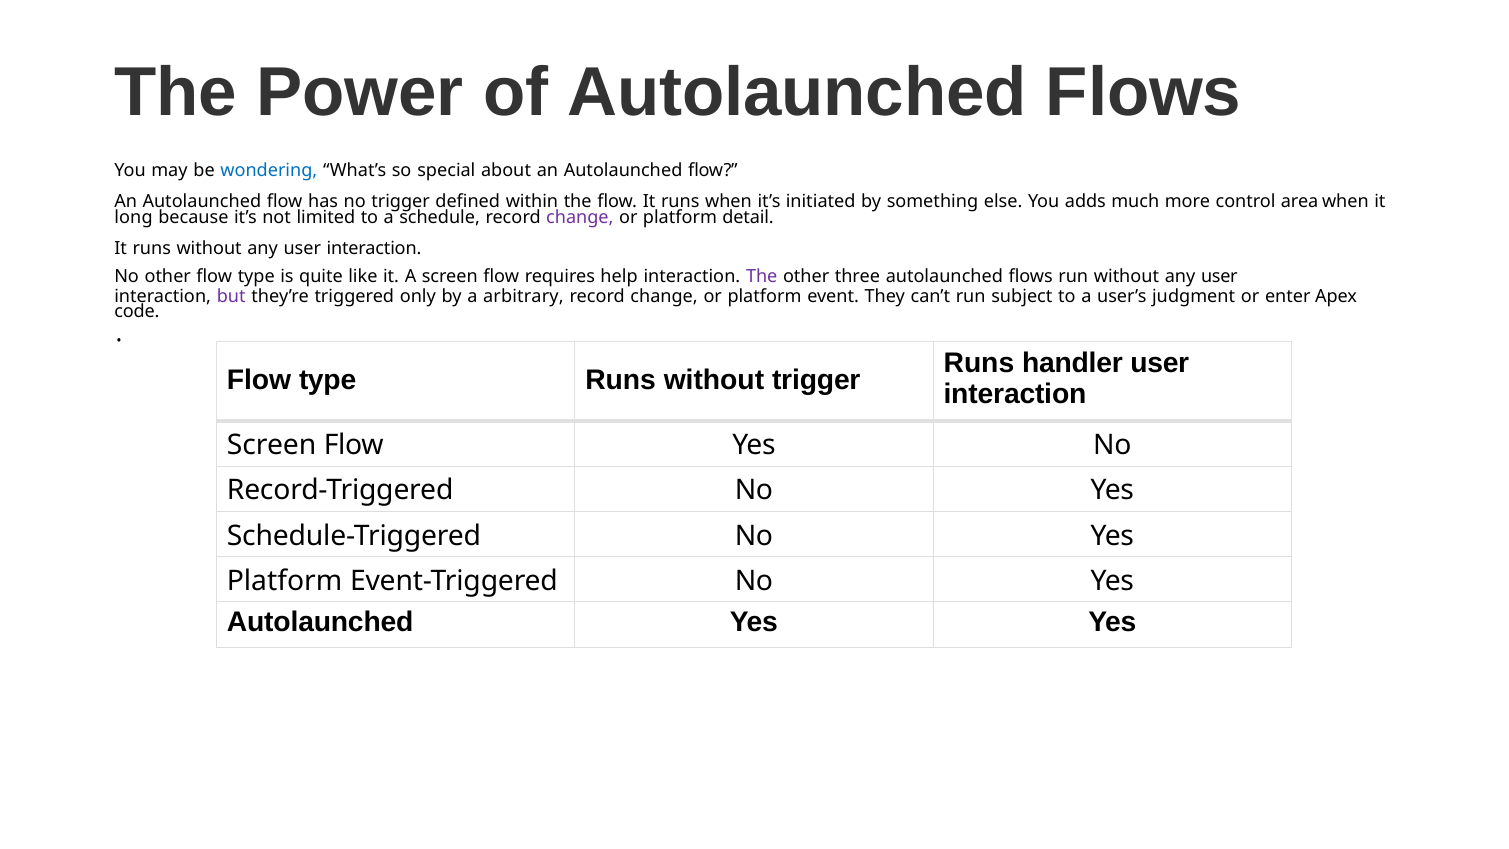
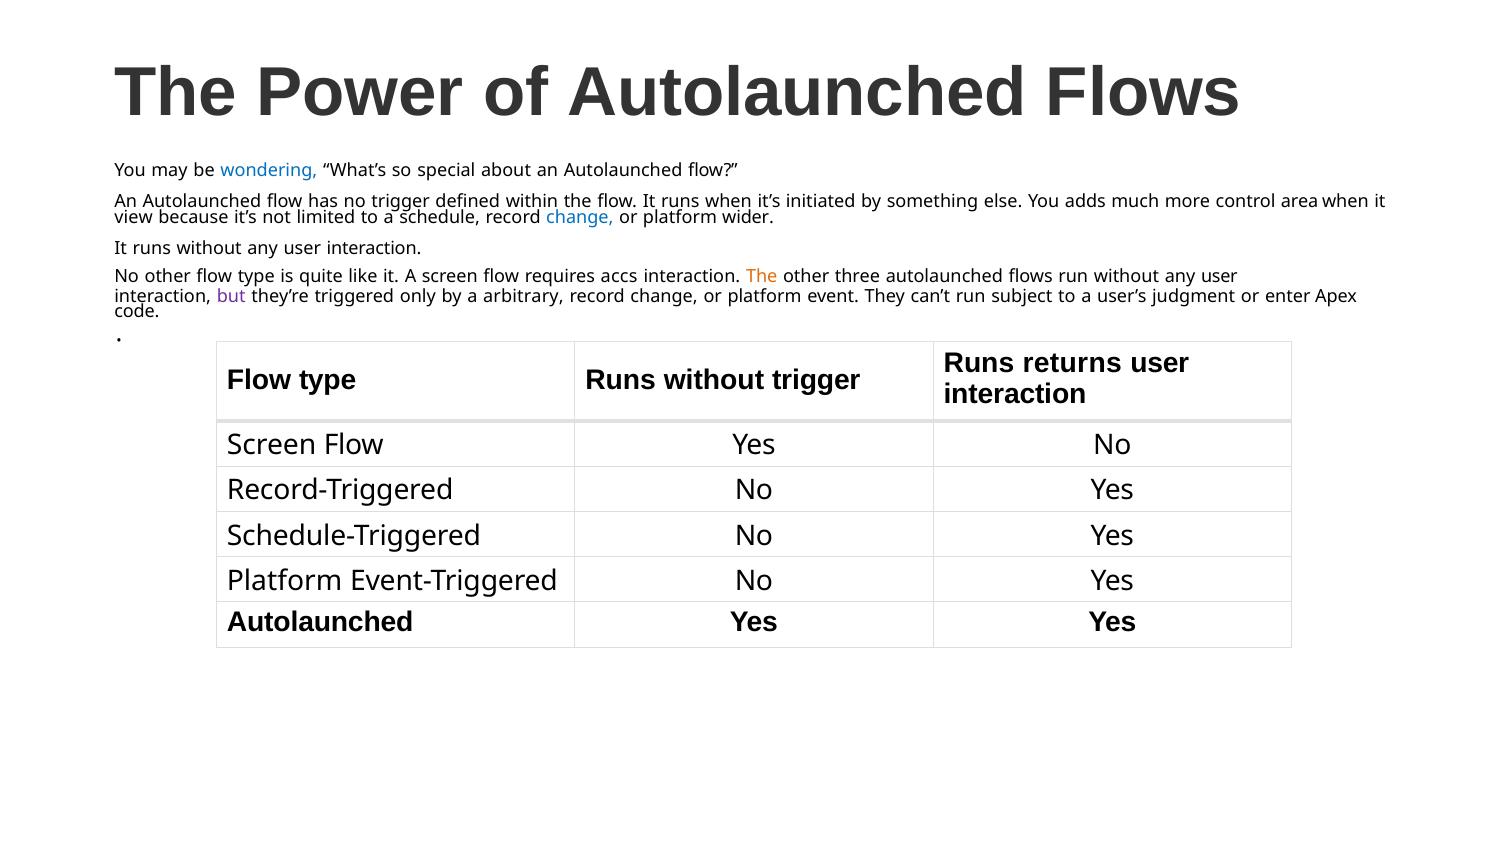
long: long -> view
change at (580, 218) colour: purple -> blue
detail: detail -> wider
help: help -> accs
The at (762, 277) colour: purple -> orange
handler: handler -> returns
